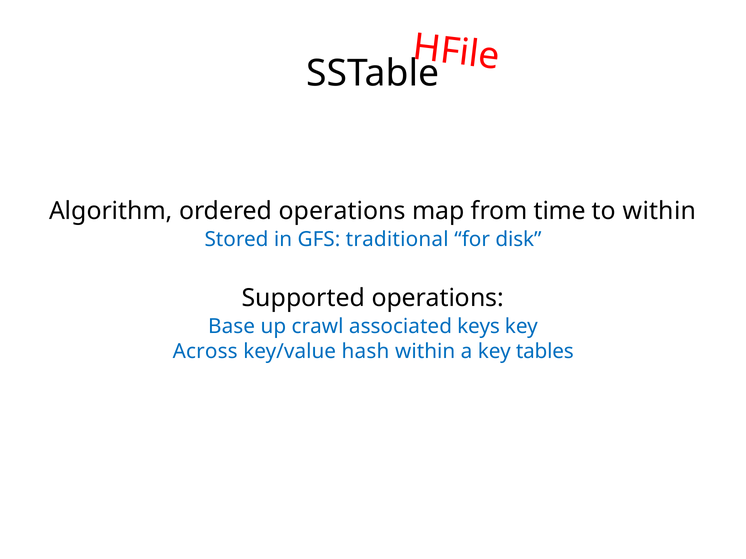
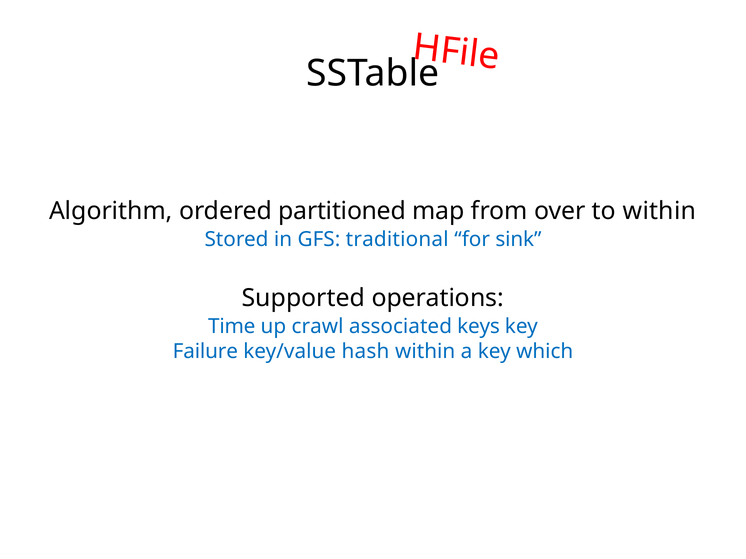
ordered operations: operations -> partitioned
time: time -> over
disk: disk -> sink
Base: Base -> Time
Across: Across -> Failure
tables: tables -> which
